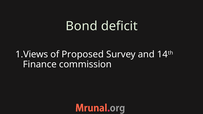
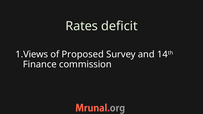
Bond: Bond -> Rates
